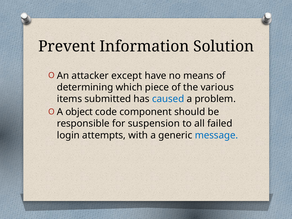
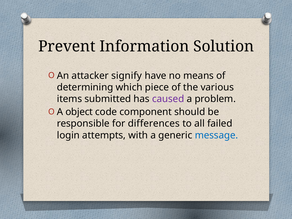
except: except -> signify
caused colour: blue -> purple
suspension: suspension -> differences
